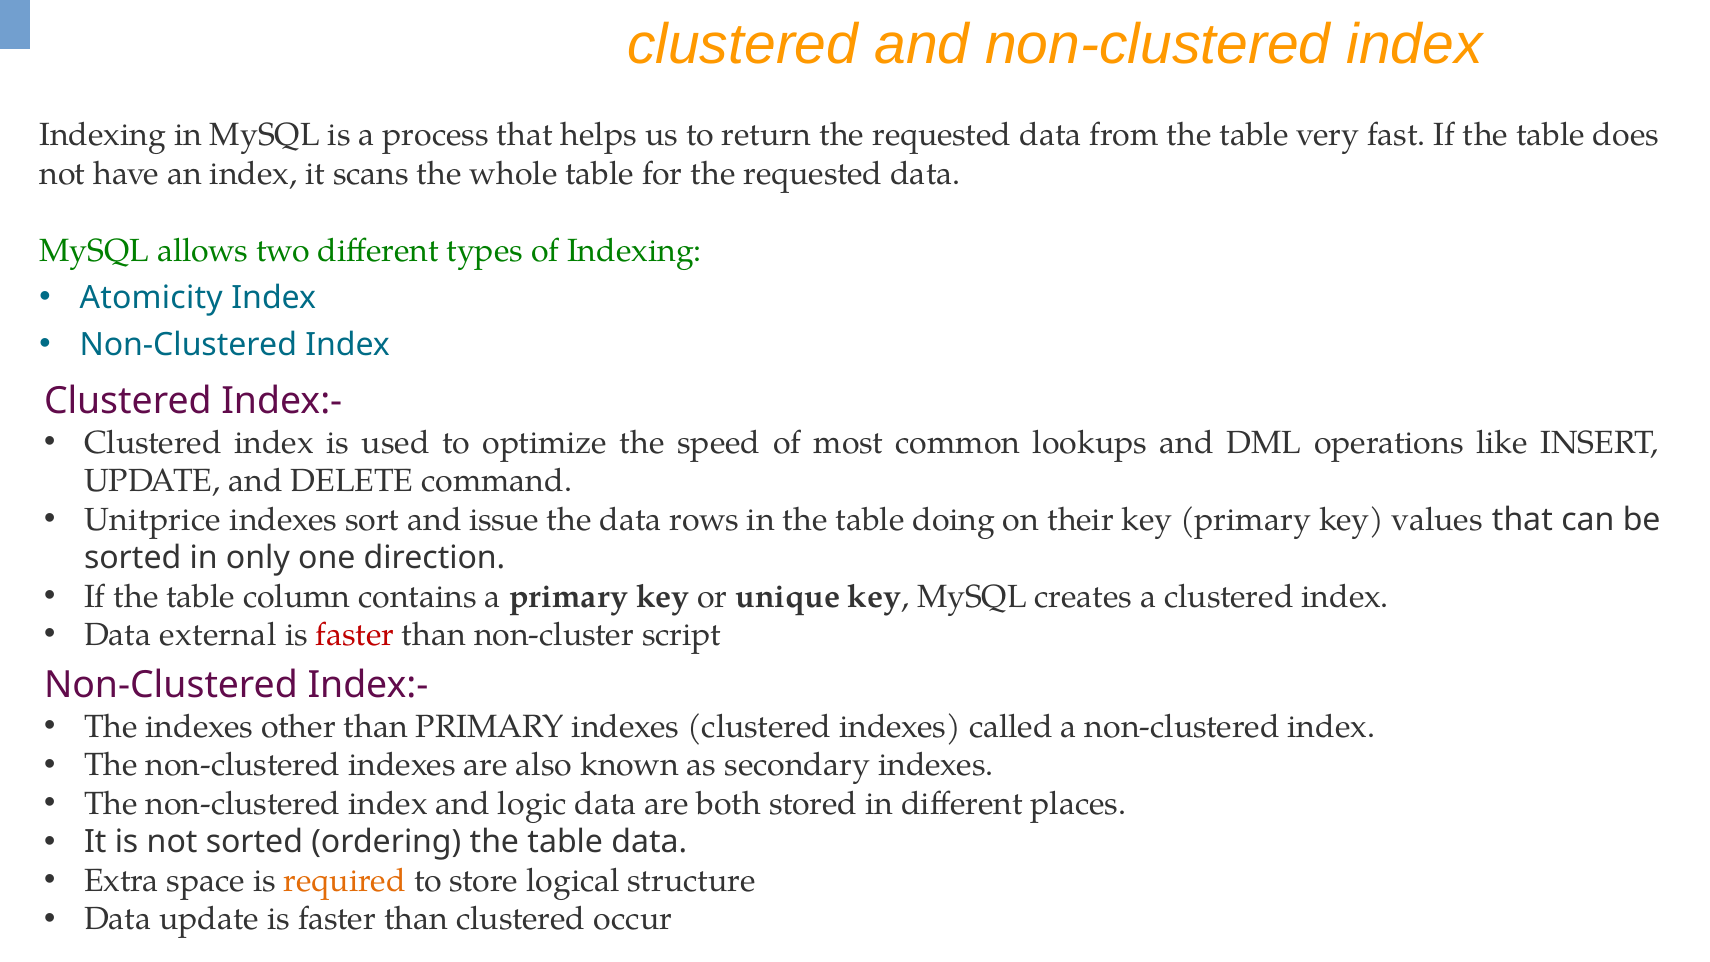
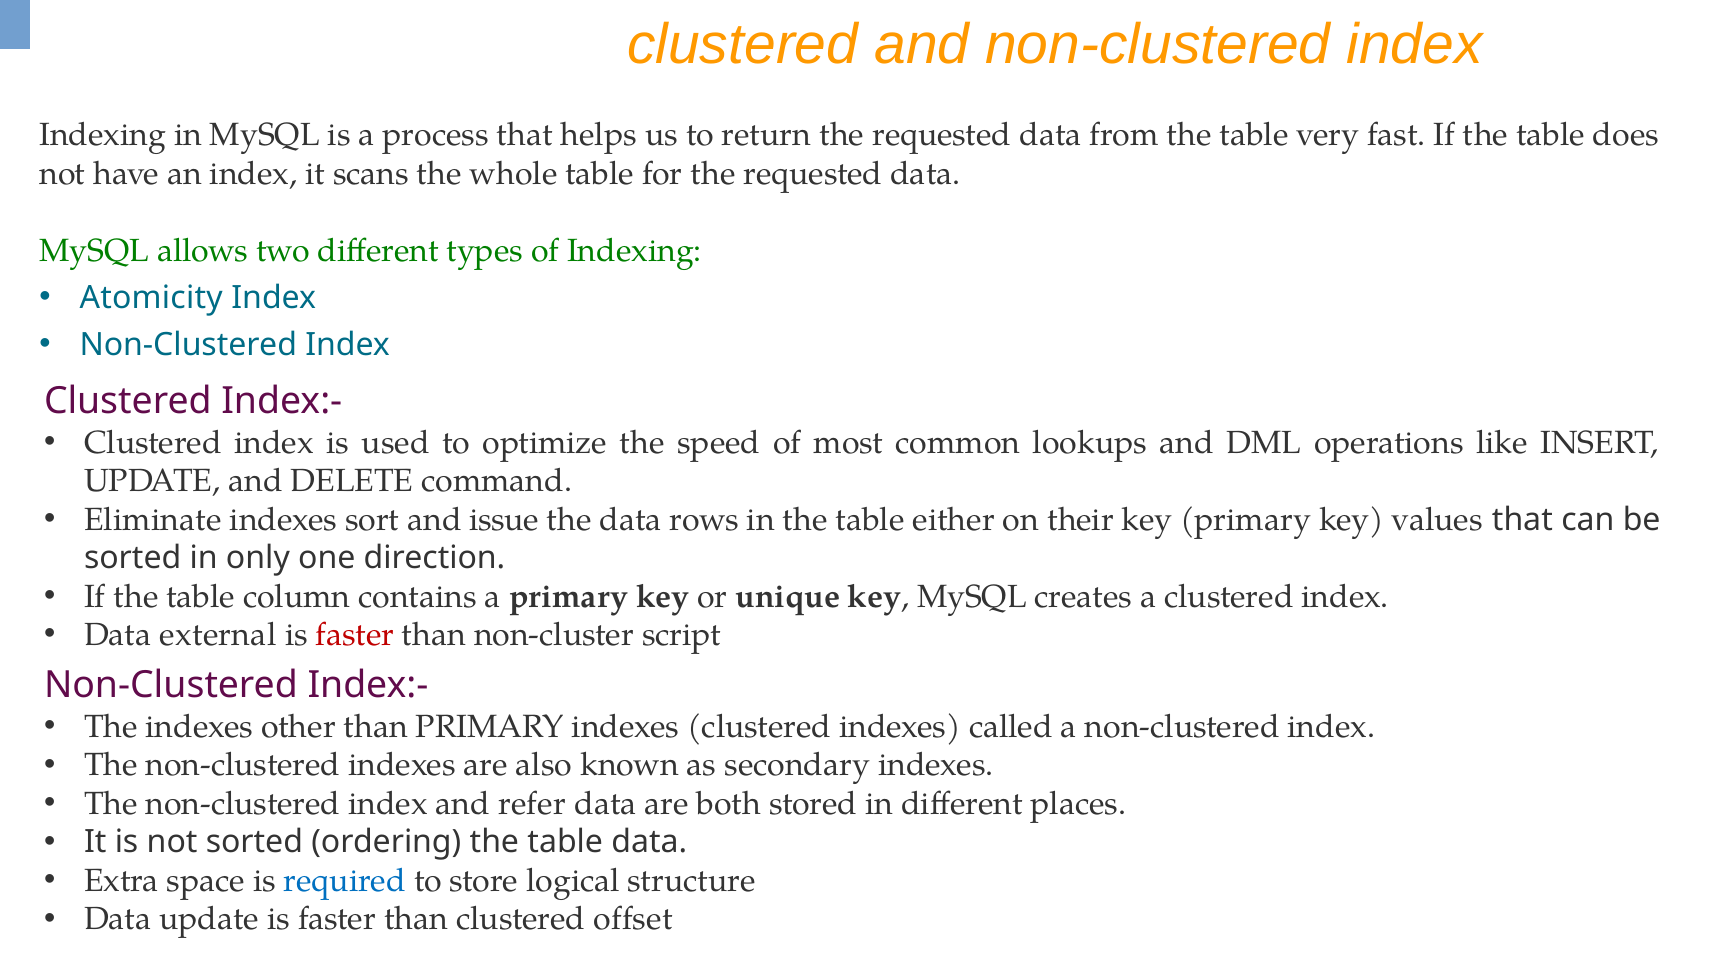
Unitprice: Unitprice -> Eliminate
doing: doing -> either
logic: logic -> refer
required colour: orange -> blue
occur: occur -> offset
